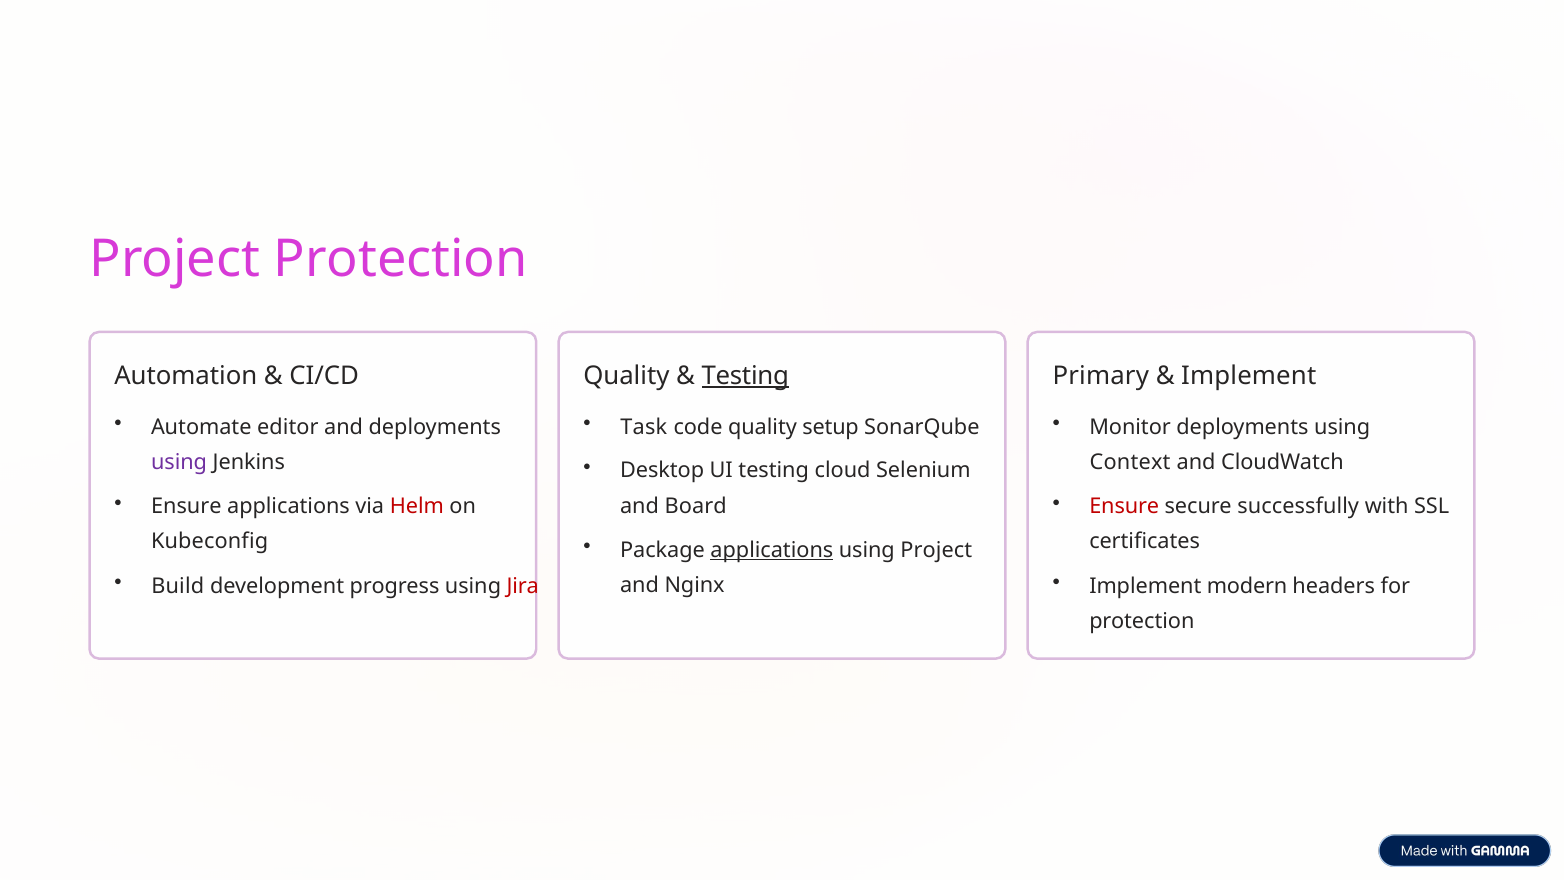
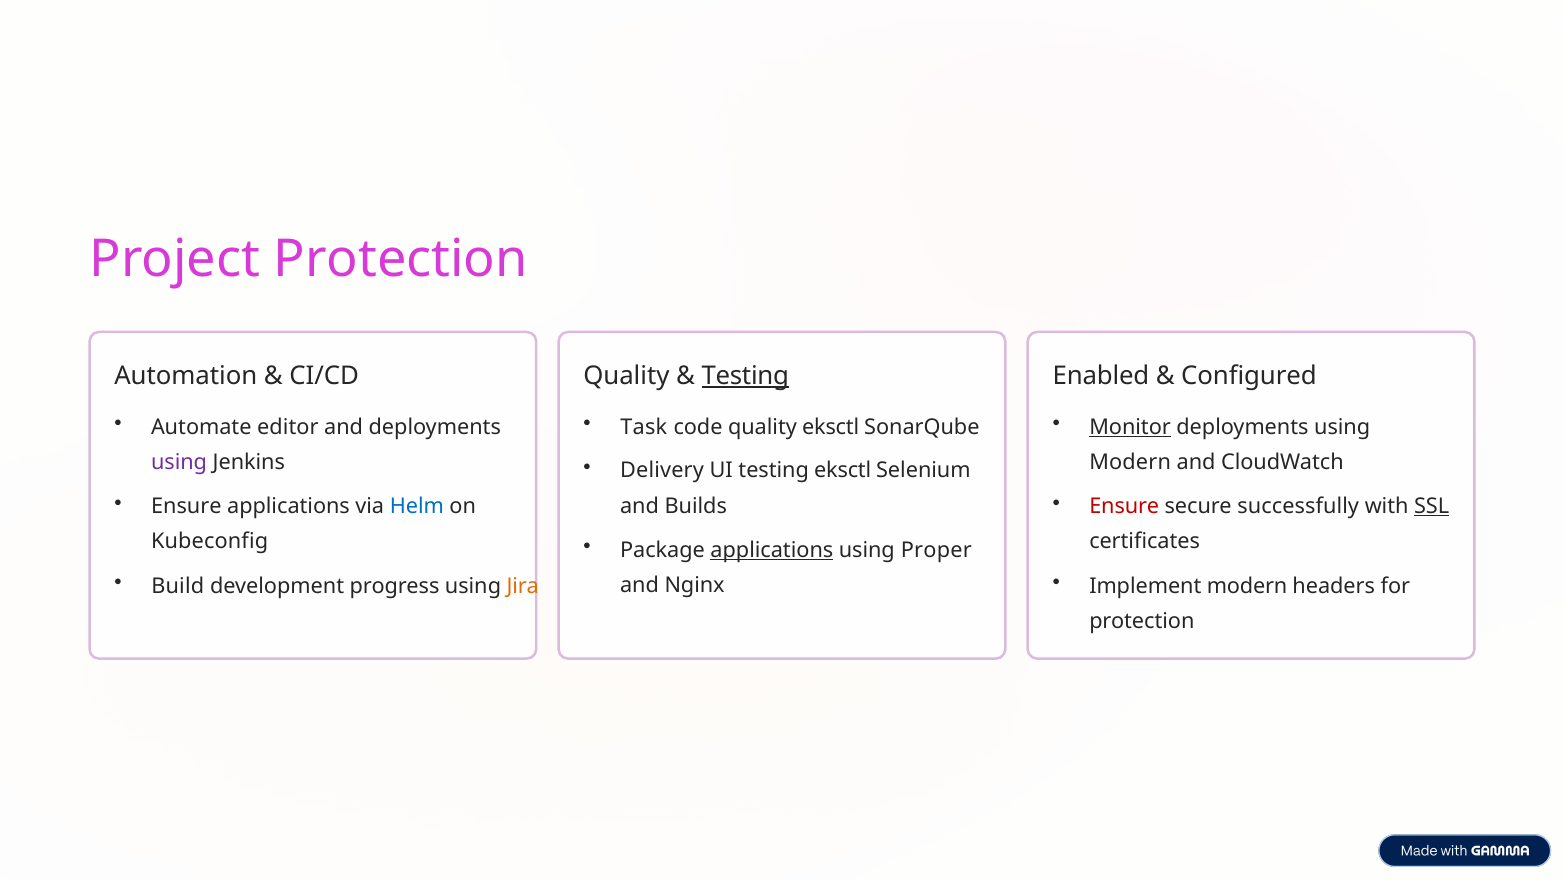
Primary: Primary -> Enabled
Implement at (1249, 376): Implement -> Configured
quality setup: setup -> eksctl
Monitor underline: none -> present
Context at (1130, 462): Context -> Modern
Desktop: Desktop -> Delivery
testing cloud: cloud -> eksctl
Helm colour: red -> blue
SSL underline: none -> present
Board: Board -> Builds
using Project: Project -> Proper
Jira colour: red -> orange
